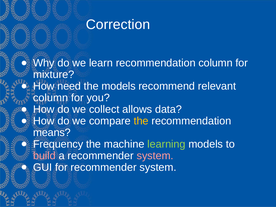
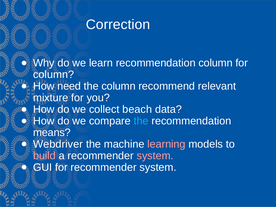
mixture at (54, 75): mixture -> column
the models: models -> column
column at (51, 98): column -> mixture
allows: allows -> beach
the at (141, 121) colour: yellow -> light blue
Frequency: Frequency -> Webdriver
learning colour: light green -> pink
